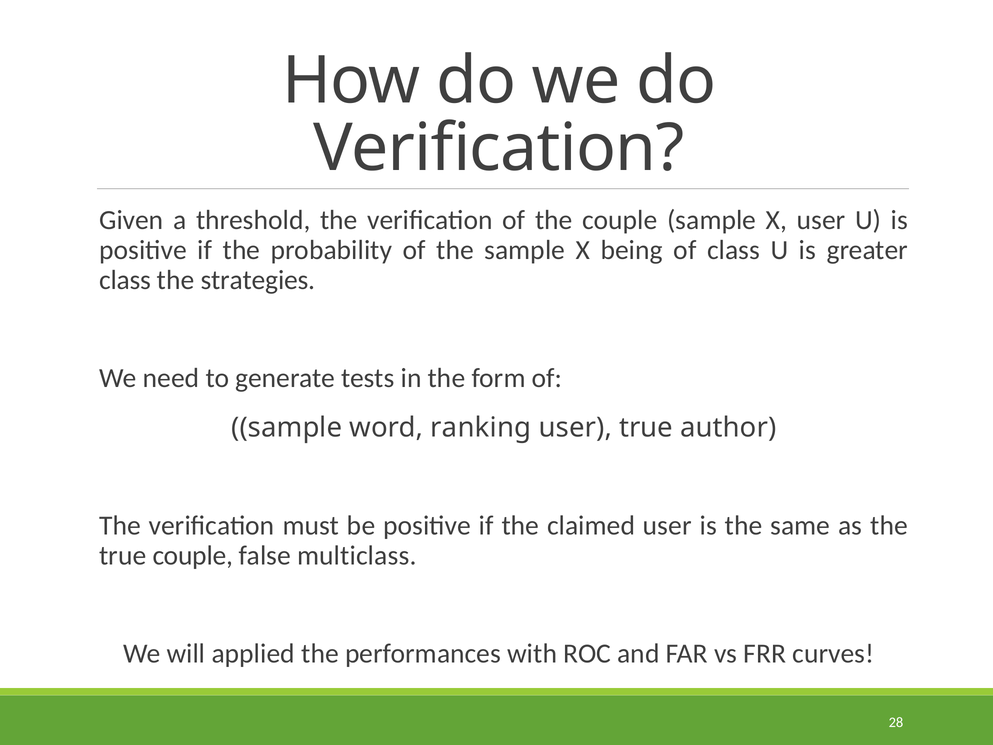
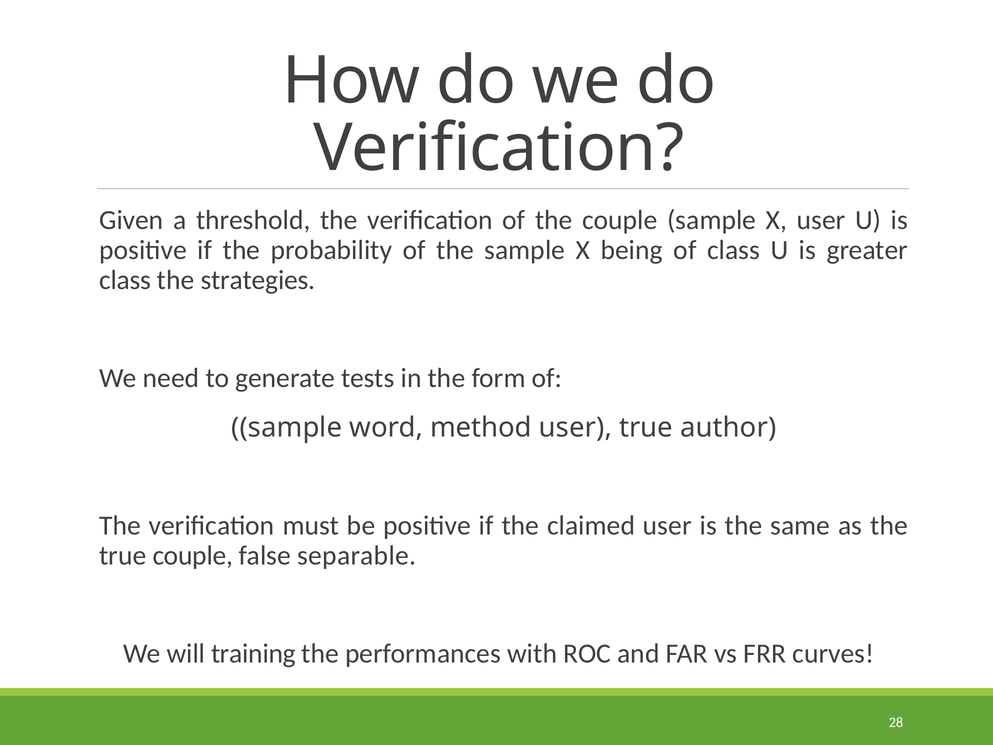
ranking: ranking -> method
multiclass: multiclass -> separable
applied: applied -> training
